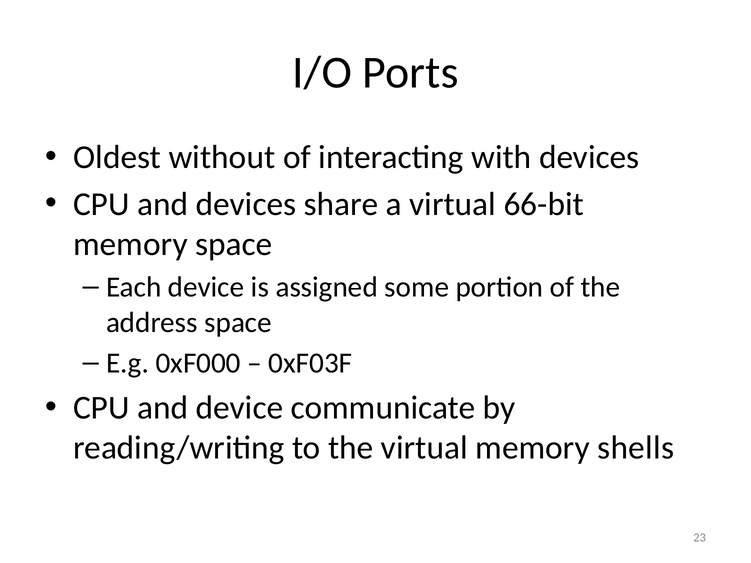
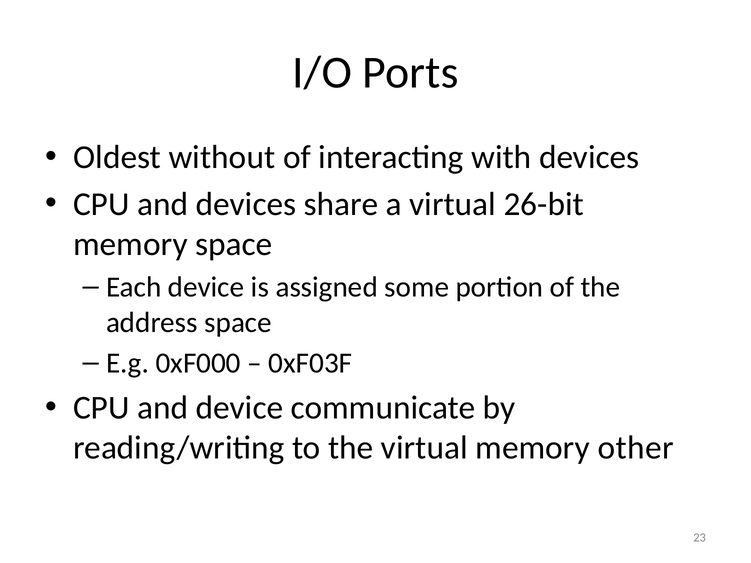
66-bit: 66-bit -> 26-bit
shells: shells -> other
